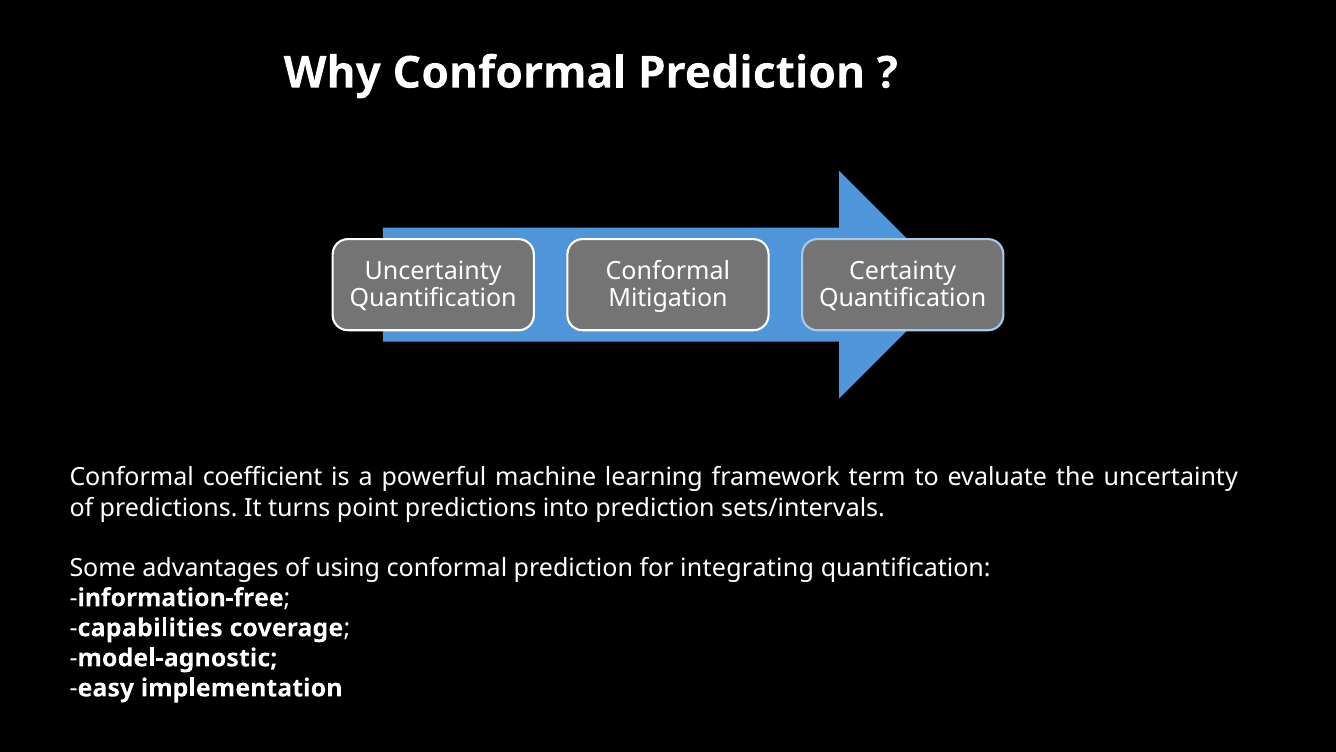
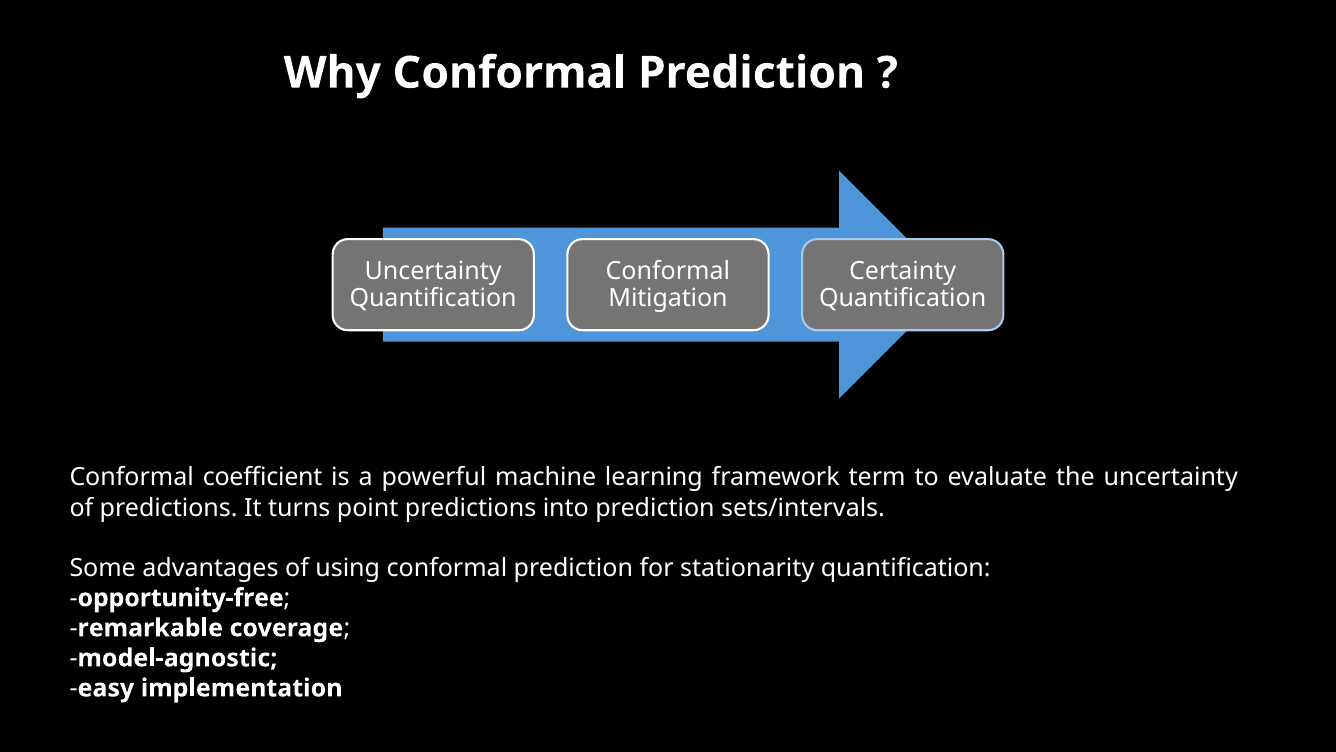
integrating: integrating -> stationarity
information-free: information-free -> opportunity-free
capabilities: capabilities -> remarkable
